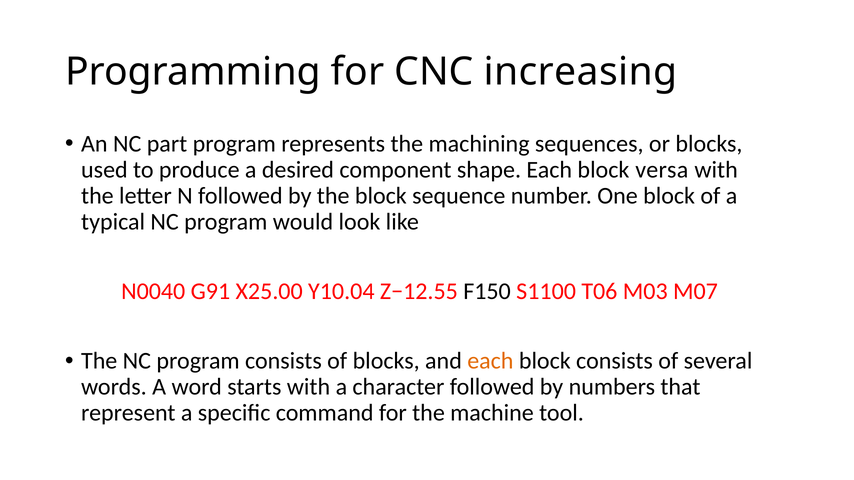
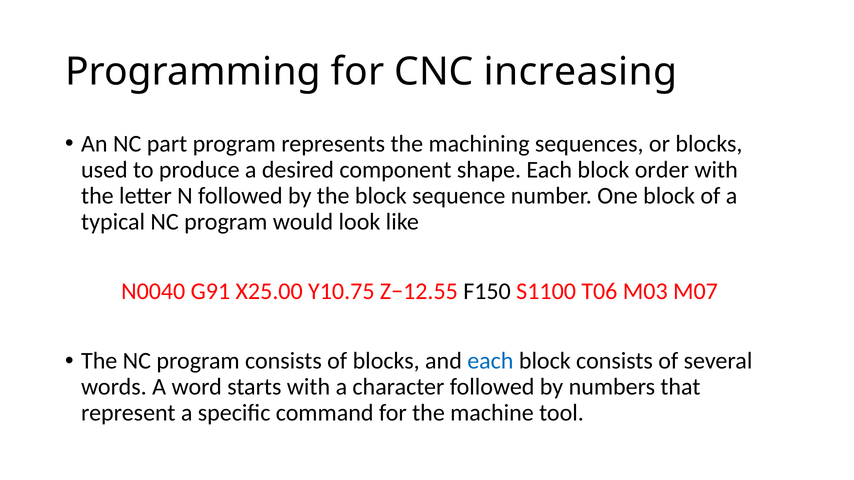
versa: versa -> order
Y10.04: Y10.04 -> Y10.75
each at (490, 361) colour: orange -> blue
